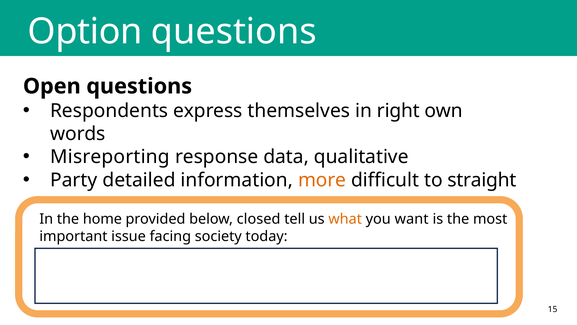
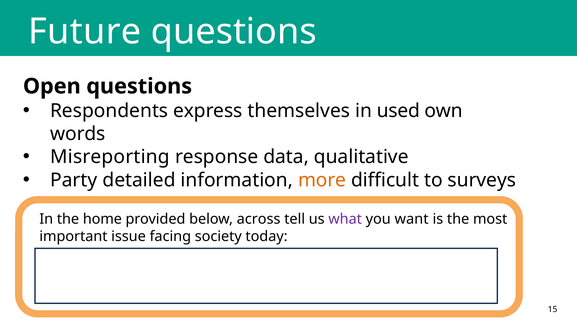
Option: Option -> Future
right: right -> used
straight: straight -> surveys
closed: closed -> across
what colour: orange -> purple
